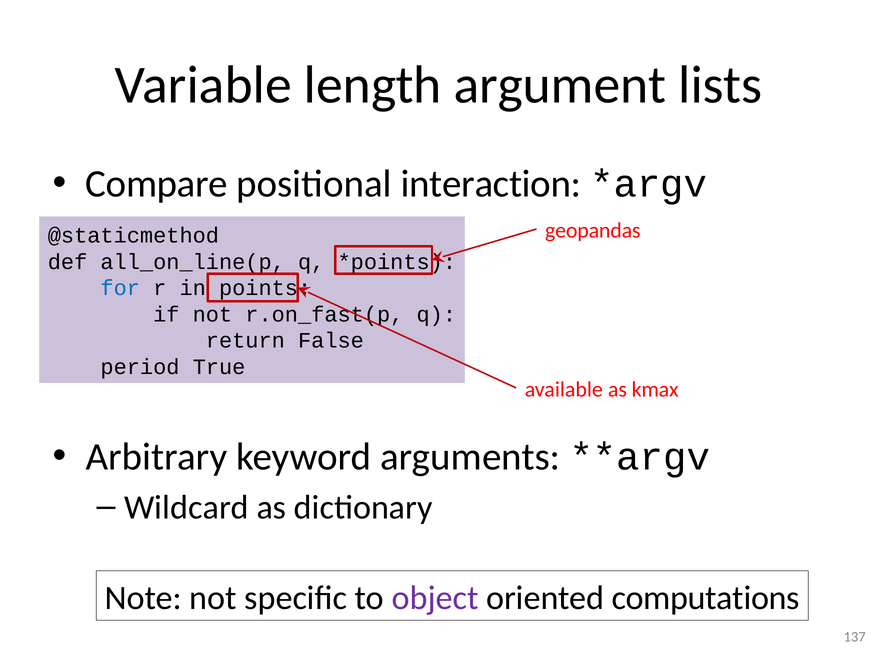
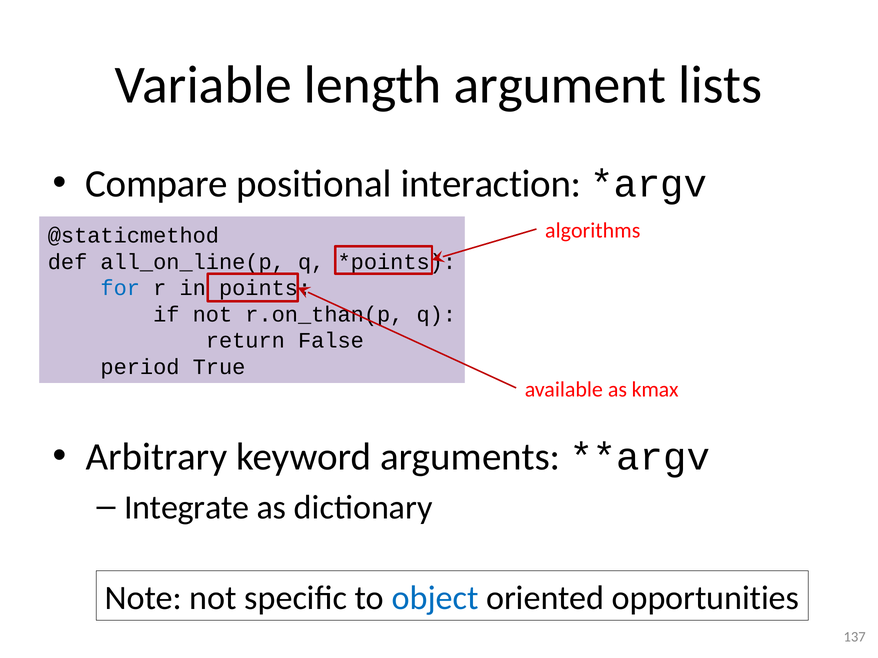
geopandas: geopandas -> algorithms
r.on_fast(p: r.on_fast(p -> r.on_than(p
Wildcard: Wildcard -> Integrate
object colour: purple -> blue
computations: computations -> opportunities
